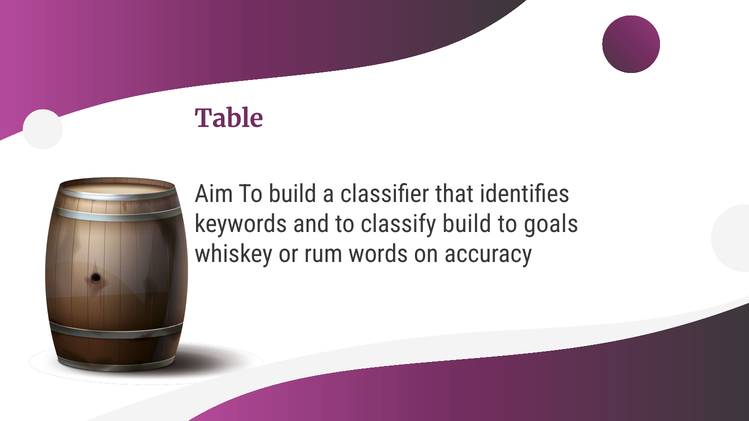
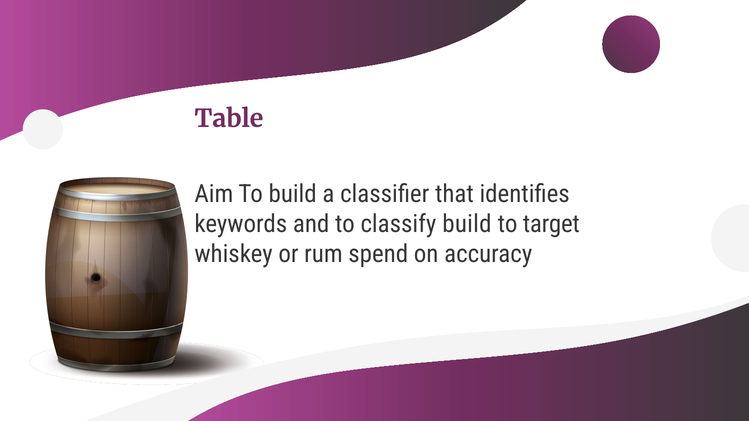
goals: goals -> target
words: words -> spend
